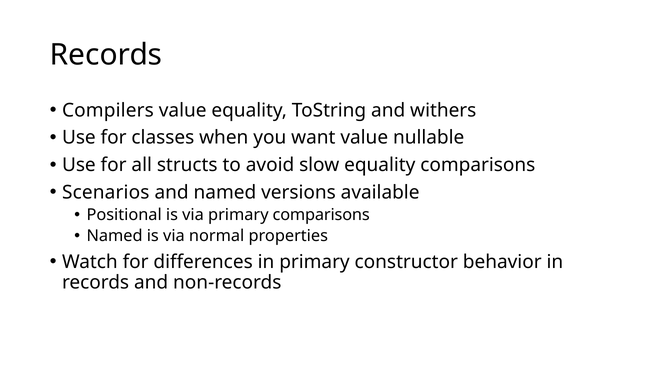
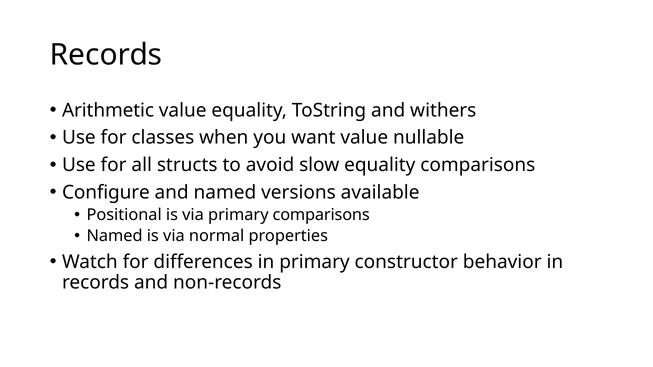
Compilers: Compilers -> Arithmetic
Scenarios: Scenarios -> Configure
